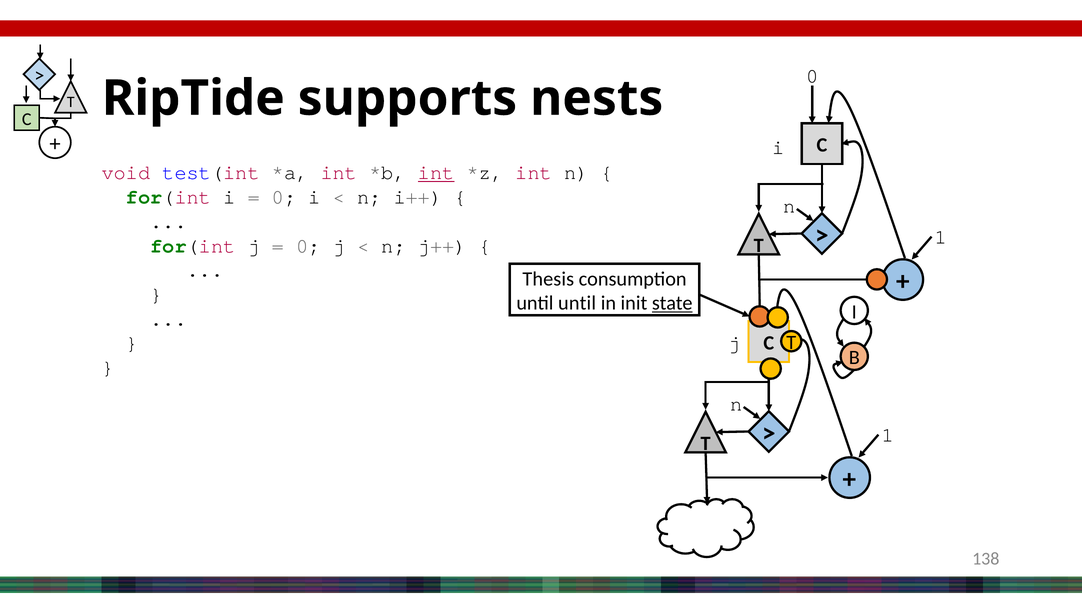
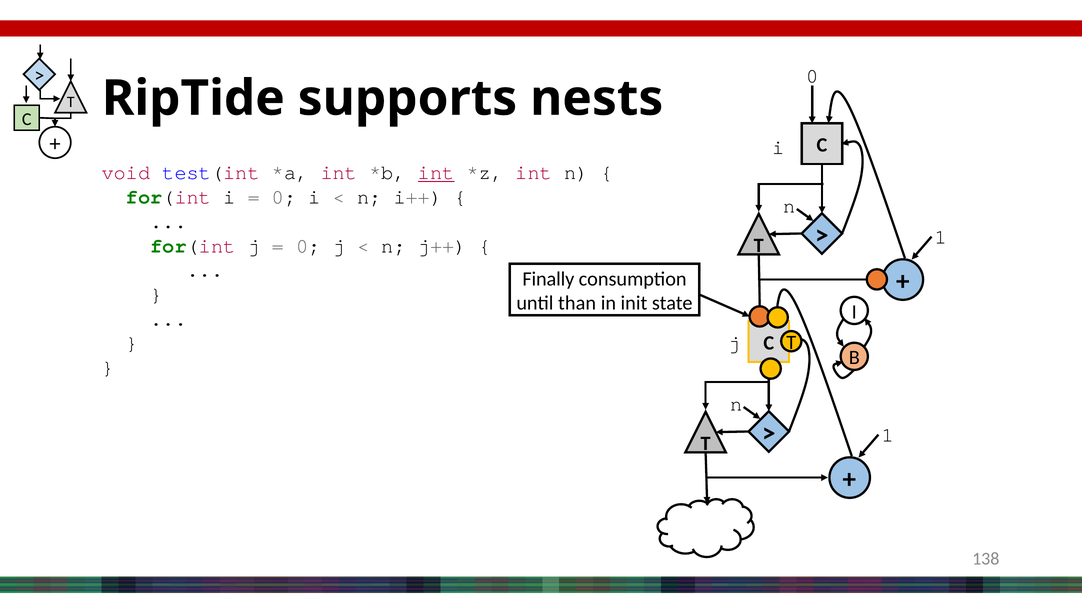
Thesis: Thesis -> Finally
until until: until -> than
state underline: present -> none
